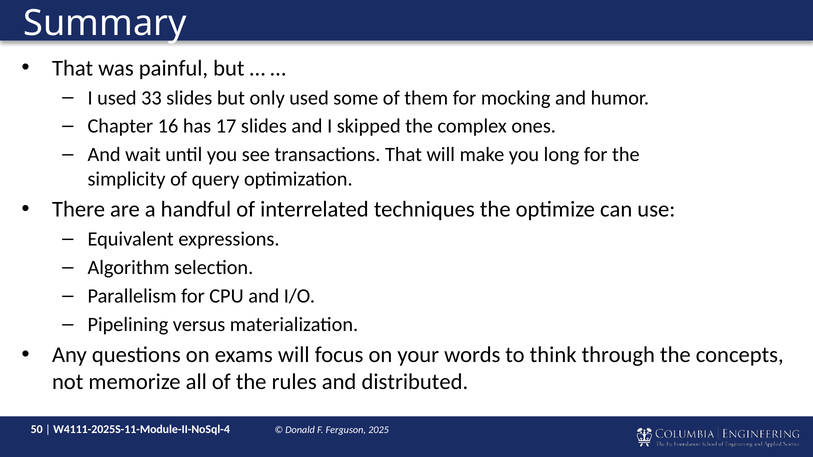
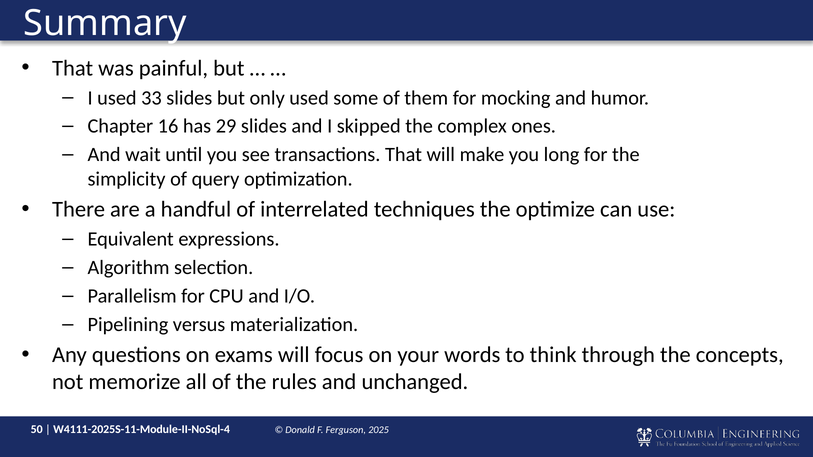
17: 17 -> 29
distributed: distributed -> unchanged
